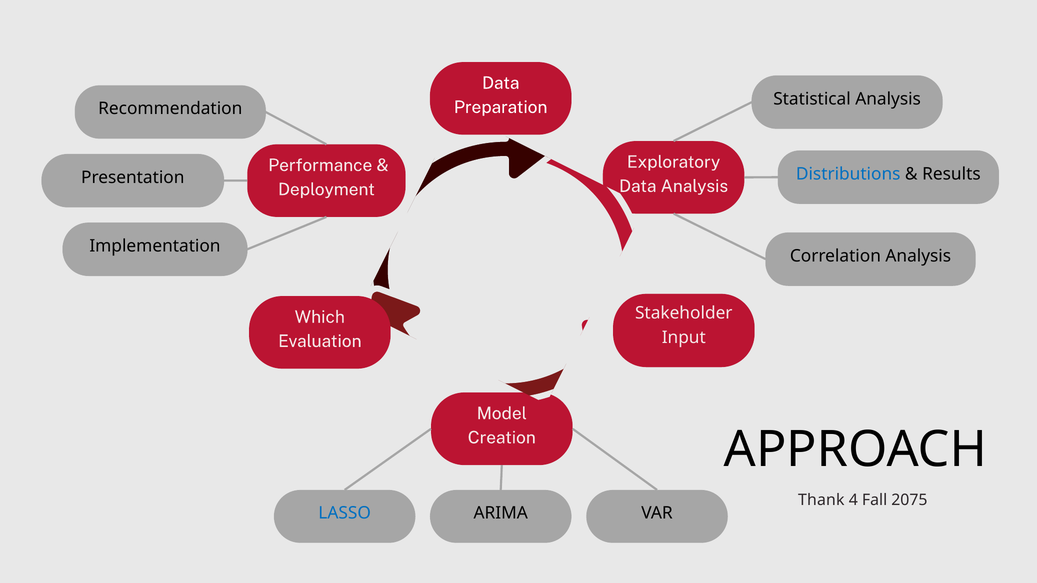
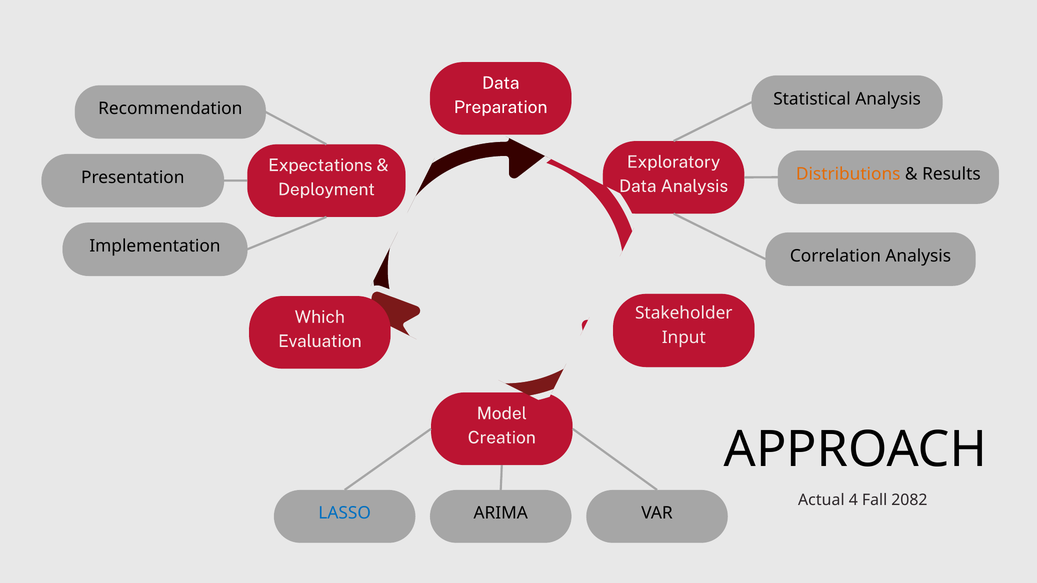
Performance: Performance -> Expectations
Distributions colour: blue -> orange
Thank: Thank -> Actual
2075: 2075 -> 2082
